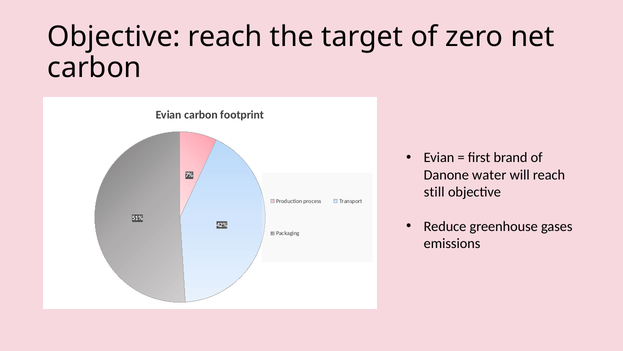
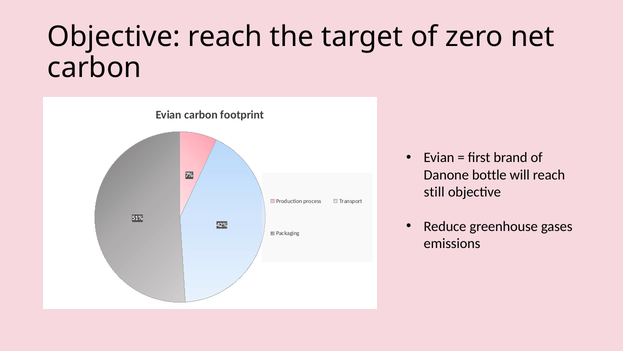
water: water -> bottle
